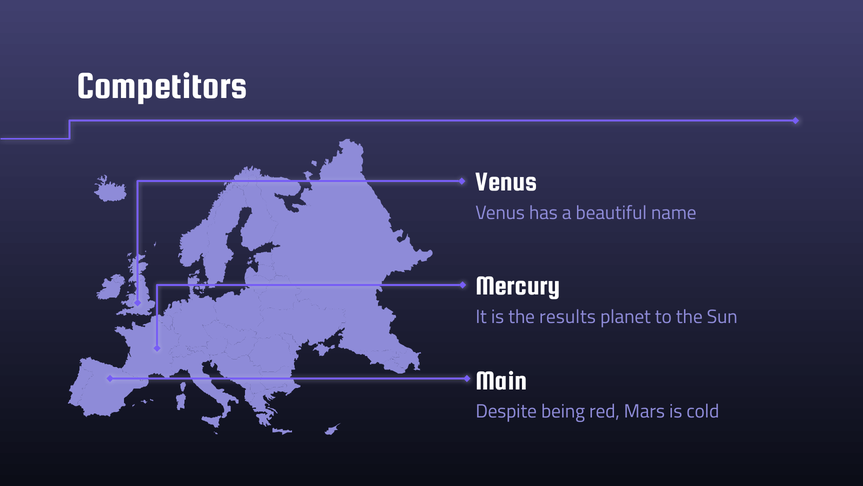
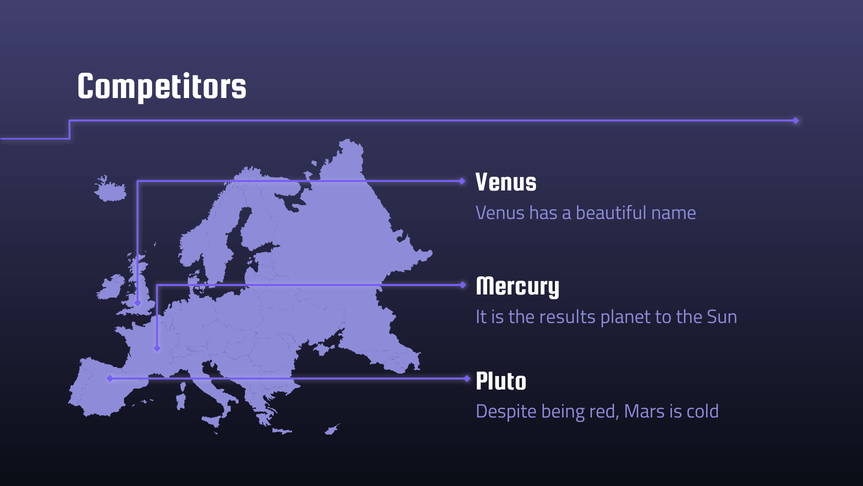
Main: Main -> Pluto
